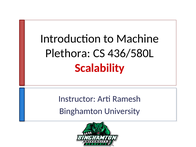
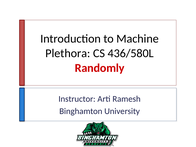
Scalability: Scalability -> Randomly
